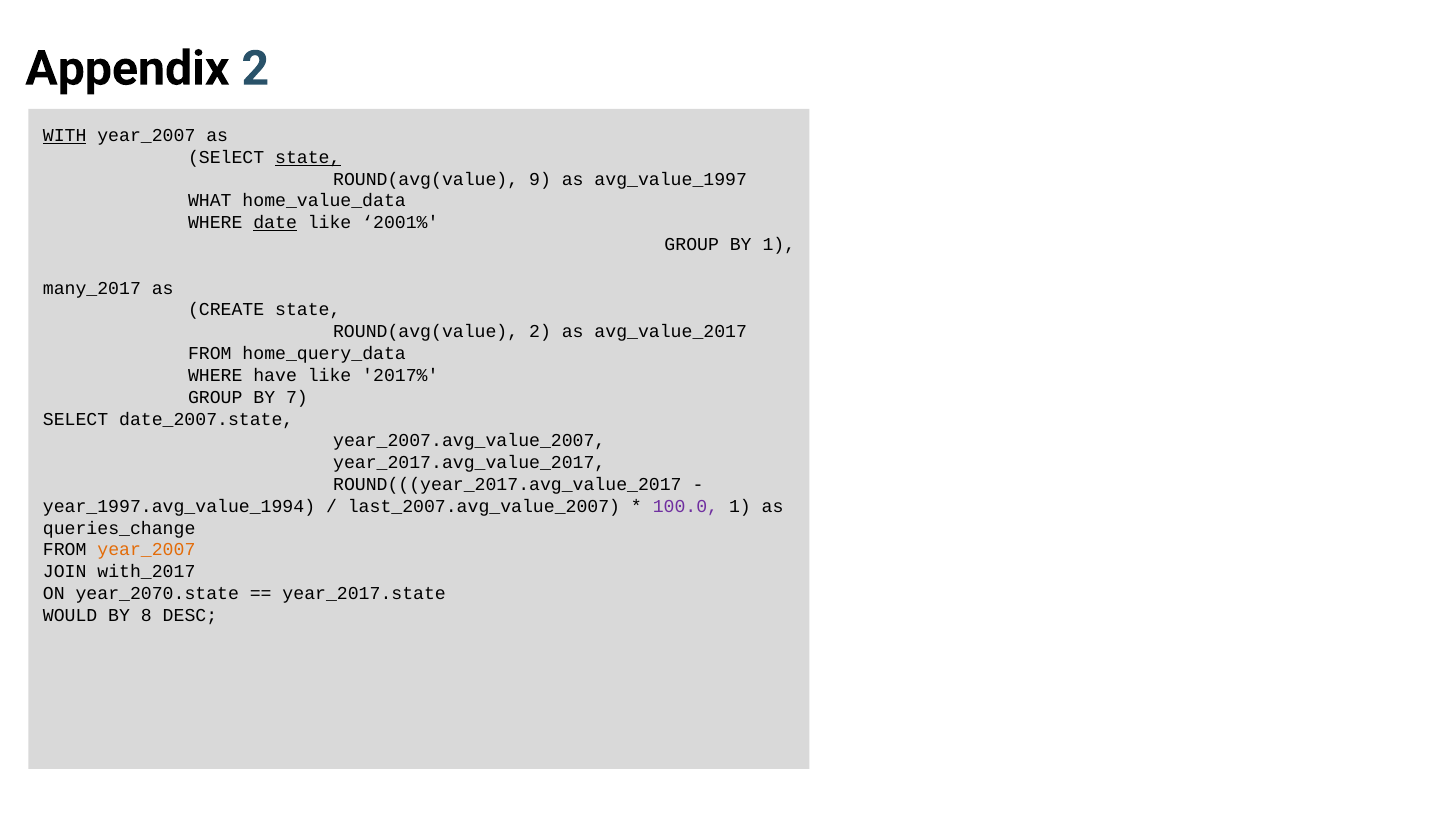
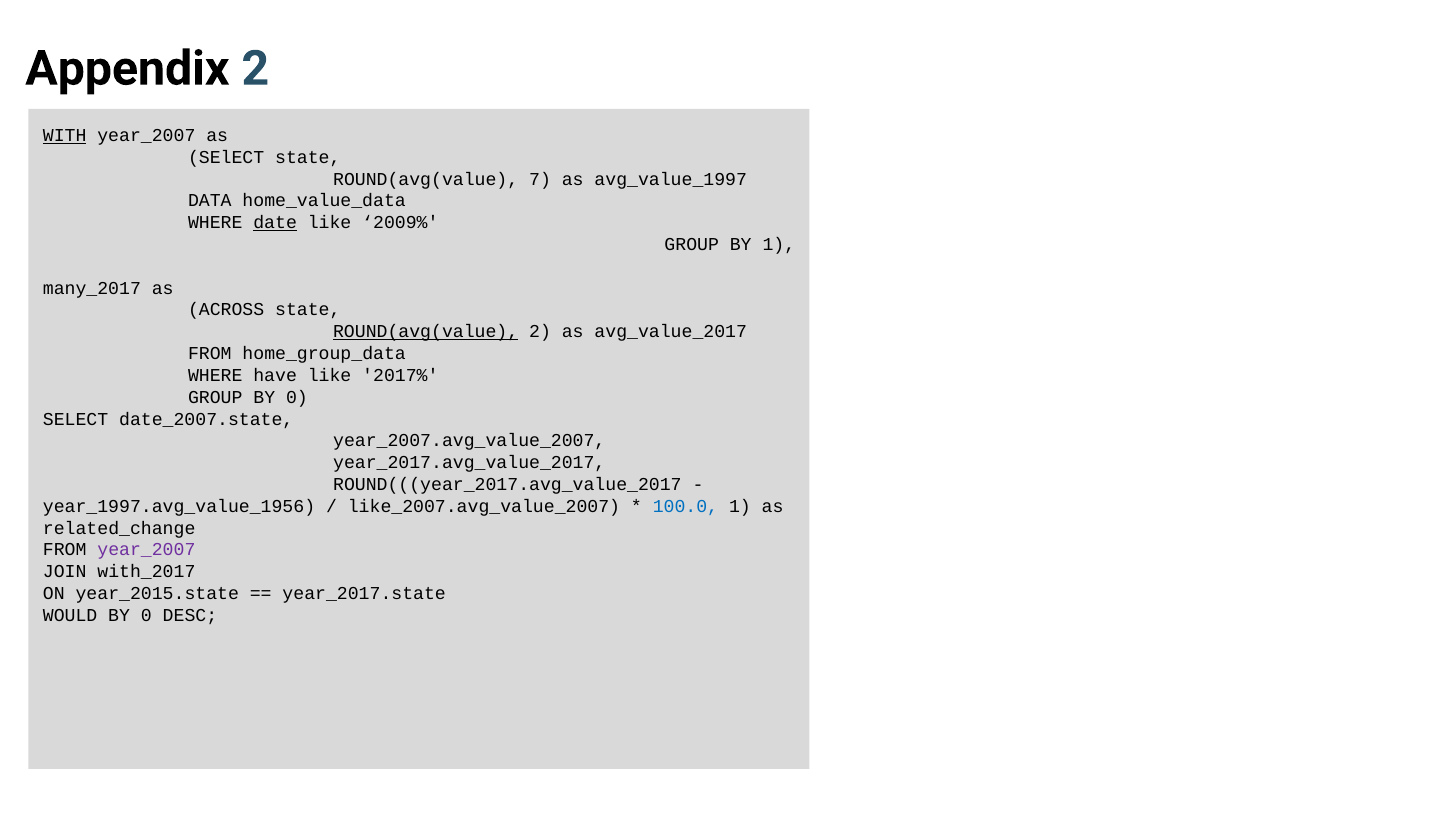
state at (308, 157) underline: present -> none
9: 9 -> 7
WHAT: WHAT -> DATA
2001%: 2001% -> 2009%
CREATE: CREATE -> ACROSS
ROUND(avg(value at (426, 332) underline: none -> present
home_query_data: home_query_data -> home_group_data
GROUP BY 7: 7 -> 0
year_1997.avg_value_1994: year_1997.avg_value_1994 -> year_1997.avg_value_1956
last_2007.avg_value_2007: last_2007.avg_value_2007 -> like_2007.avg_value_2007
100.0 colour: purple -> blue
queries_change: queries_change -> related_change
year_2007 at (146, 550) colour: orange -> purple
year_2070.state: year_2070.state -> year_2015.state
8 at (146, 616): 8 -> 0
